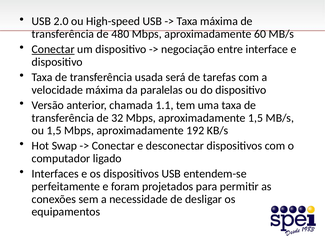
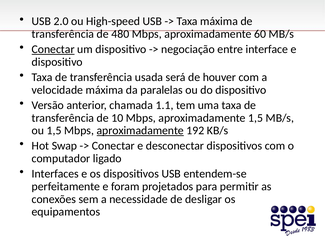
tarefas: tarefas -> houver
32: 32 -> 10
aproximadamente at (140, 130) underline: none -> present
